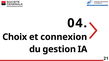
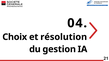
connexion: connexion -> résolution
